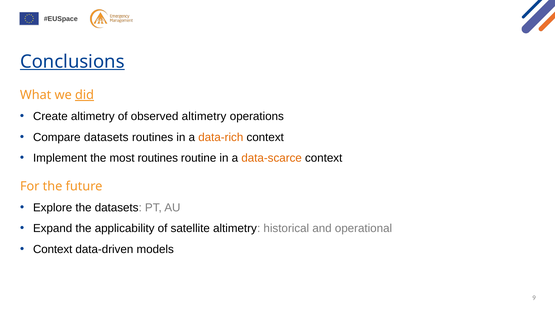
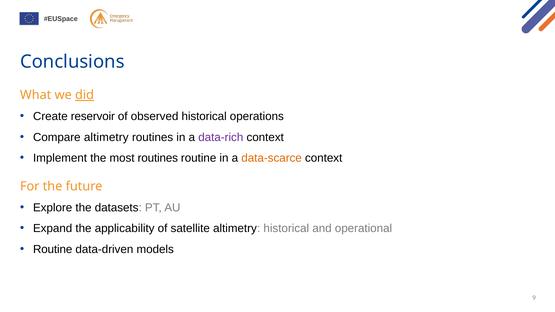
Conclusions underline: present -> none
Create altimetry: altimetry -> reservoir
observed altimetry: altimetry -> historical
Compare datasets: datasets -> altimetry
data-rich colour: orange -> purple
Context at (53, 249): Context -> Routine
